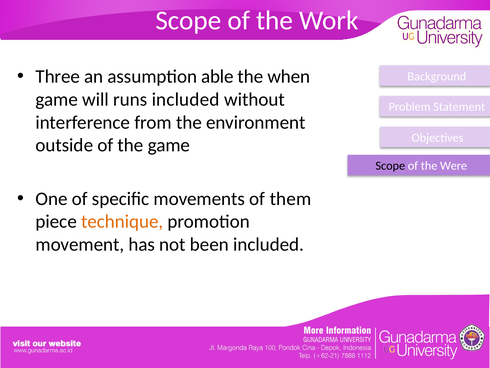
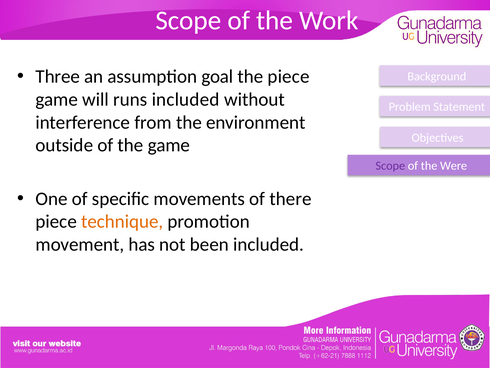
able: able -> goal
the when: when -> piece
Scope at (390, 166) colour: black -> purple
them: them -> there
